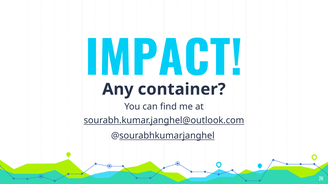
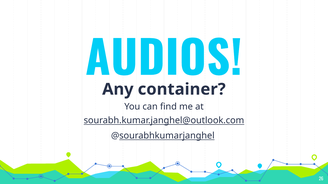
IMPACT: IMPACT -> AUDIOS
